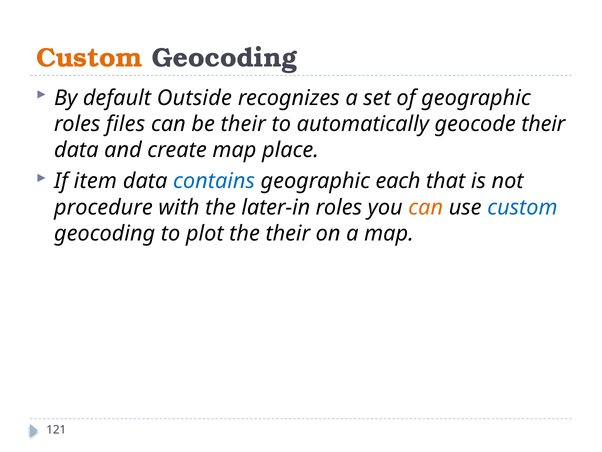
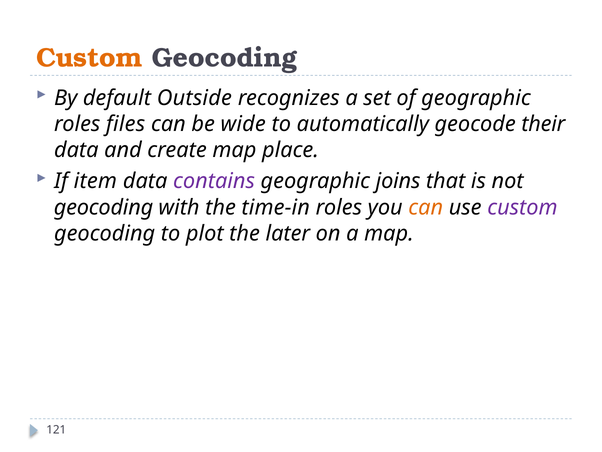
be their: their -> wide
contains colour: blue -> purple
each: each -> joins
procedure at (103, 207): procedure -> geocoding
later-in: later-in -> time-in
custom at (522, 207) colour: blue -> purple
the their: their -> later
